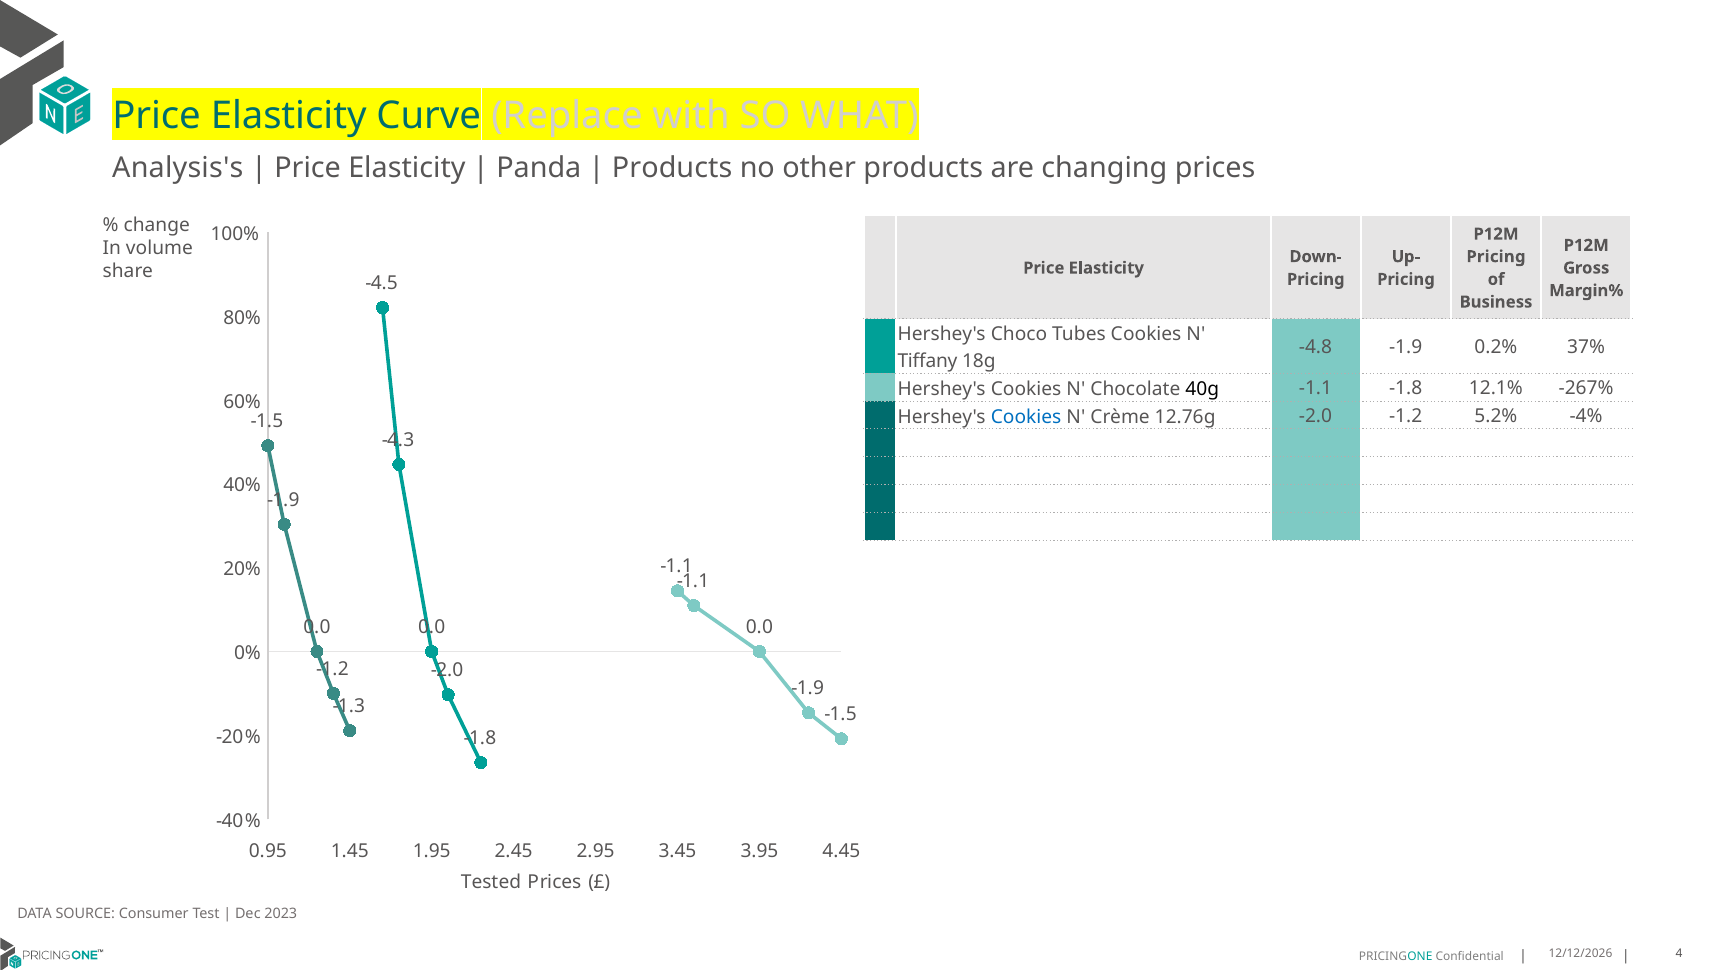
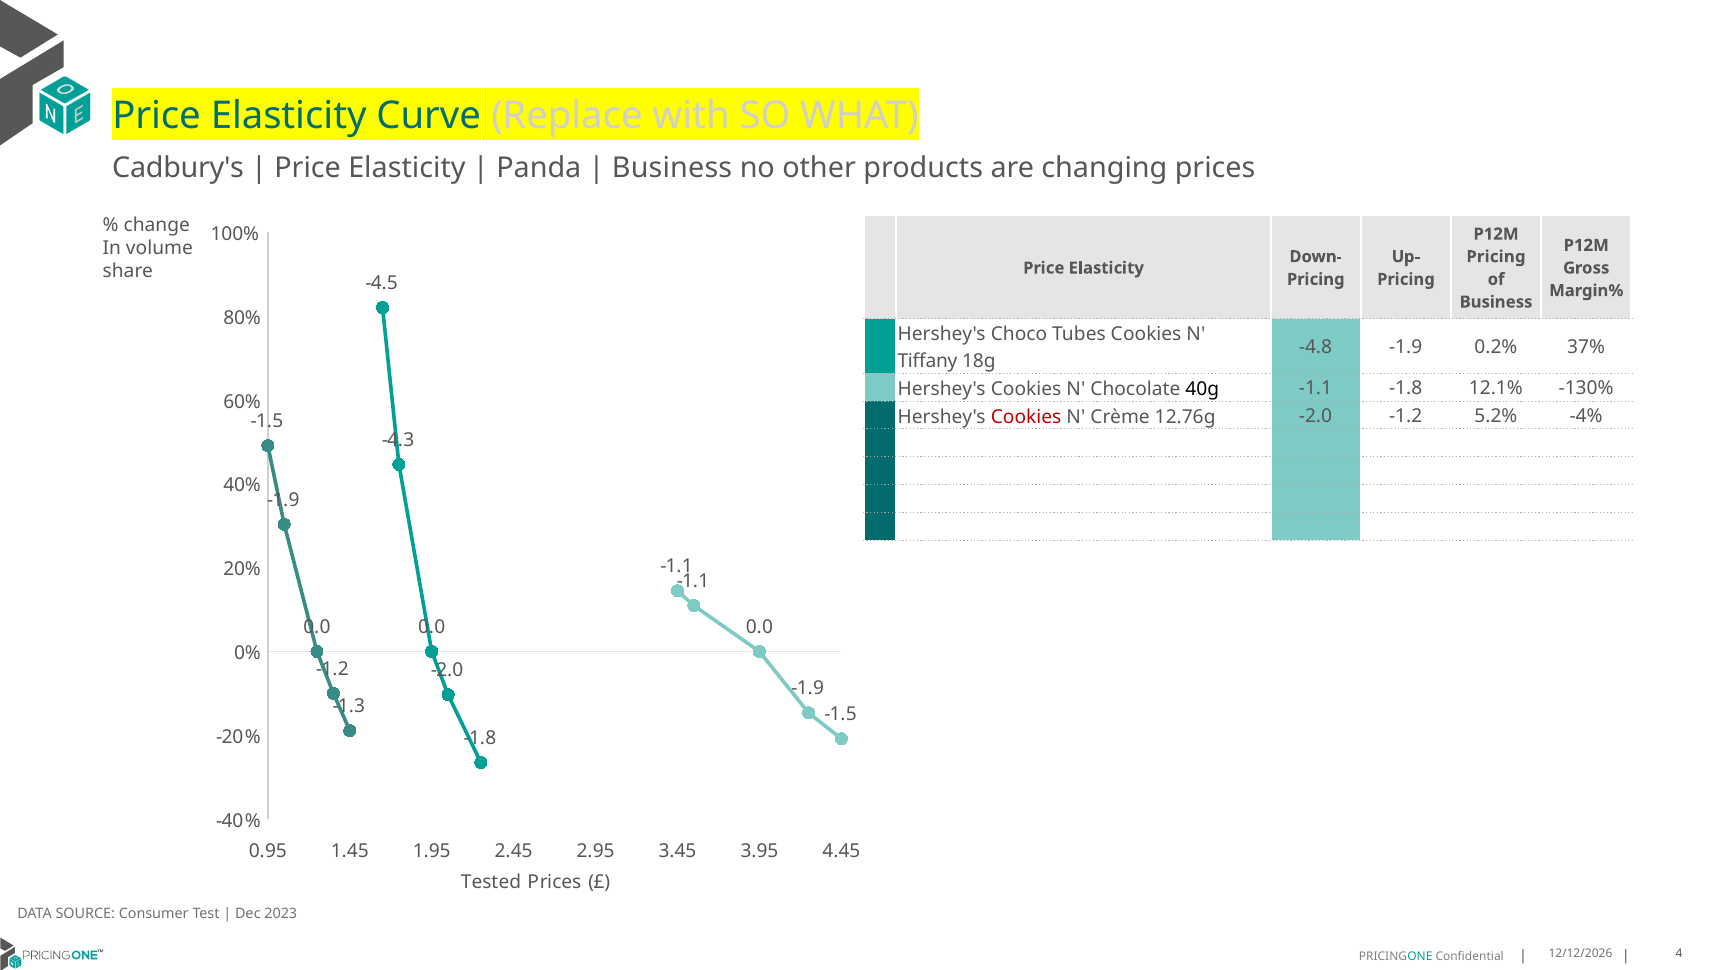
Analysis's: Analysis's -> Cadbury's
Products at (672, 168): Products -> Business
-267%: -267% -> -130%
Cookies at (1026, 417) colour: blue -> red
